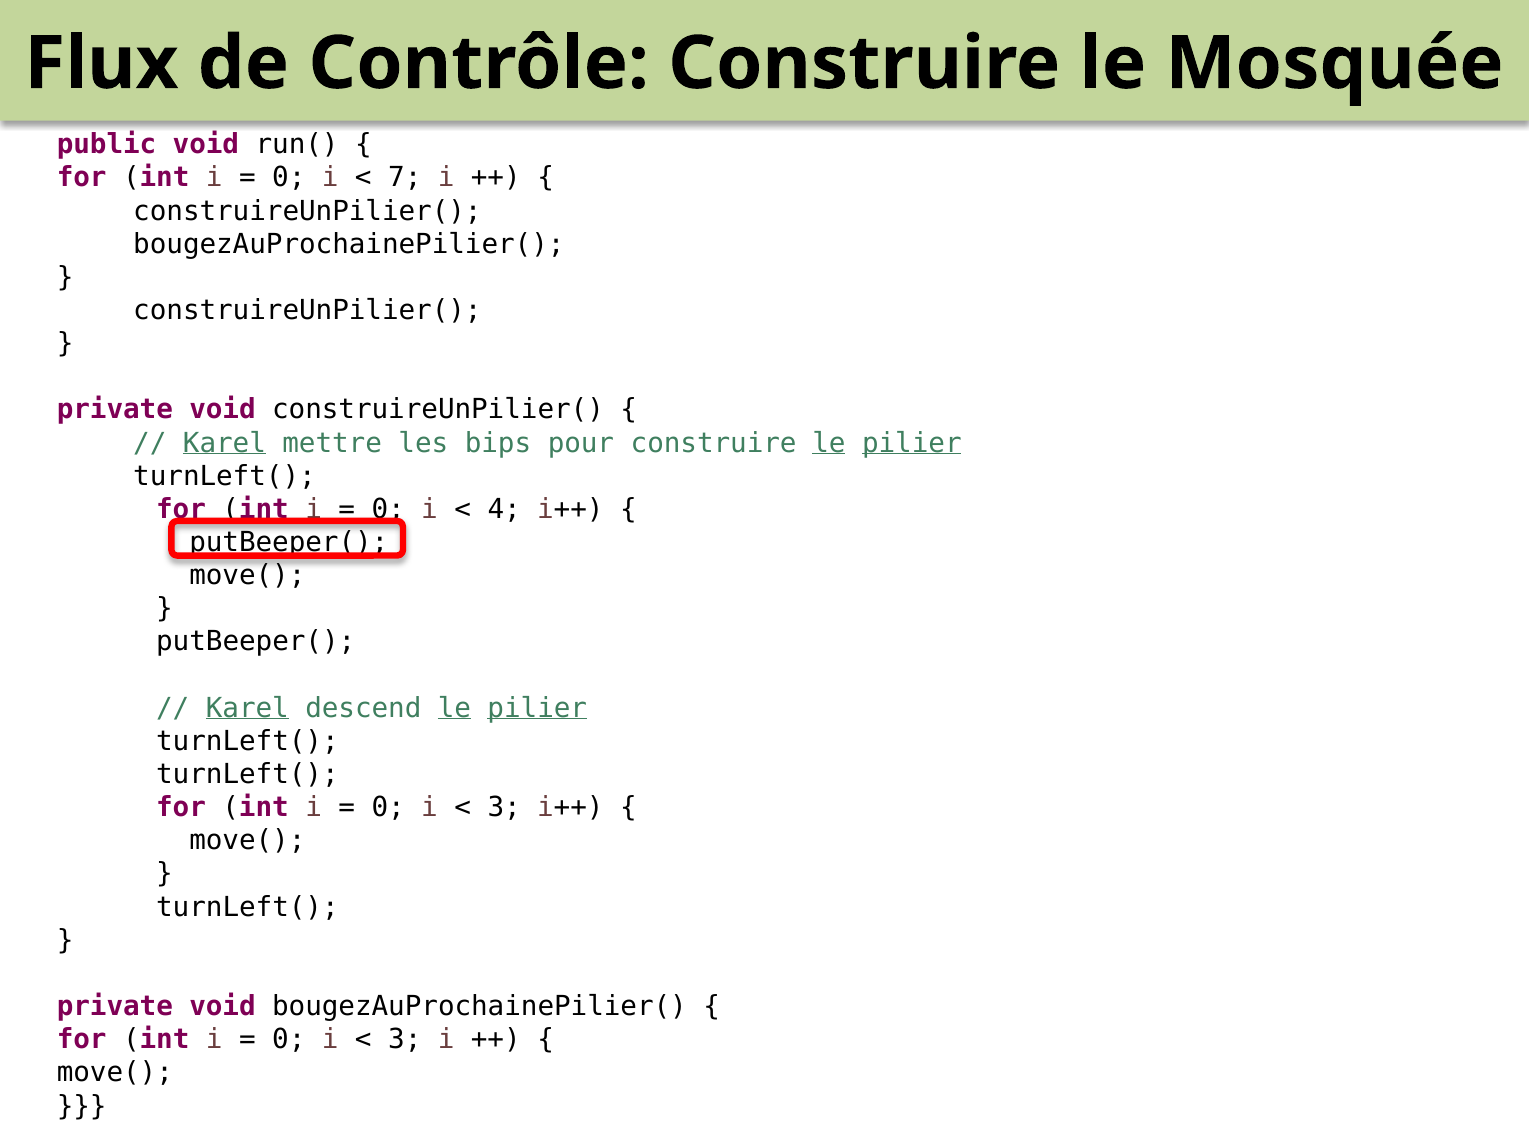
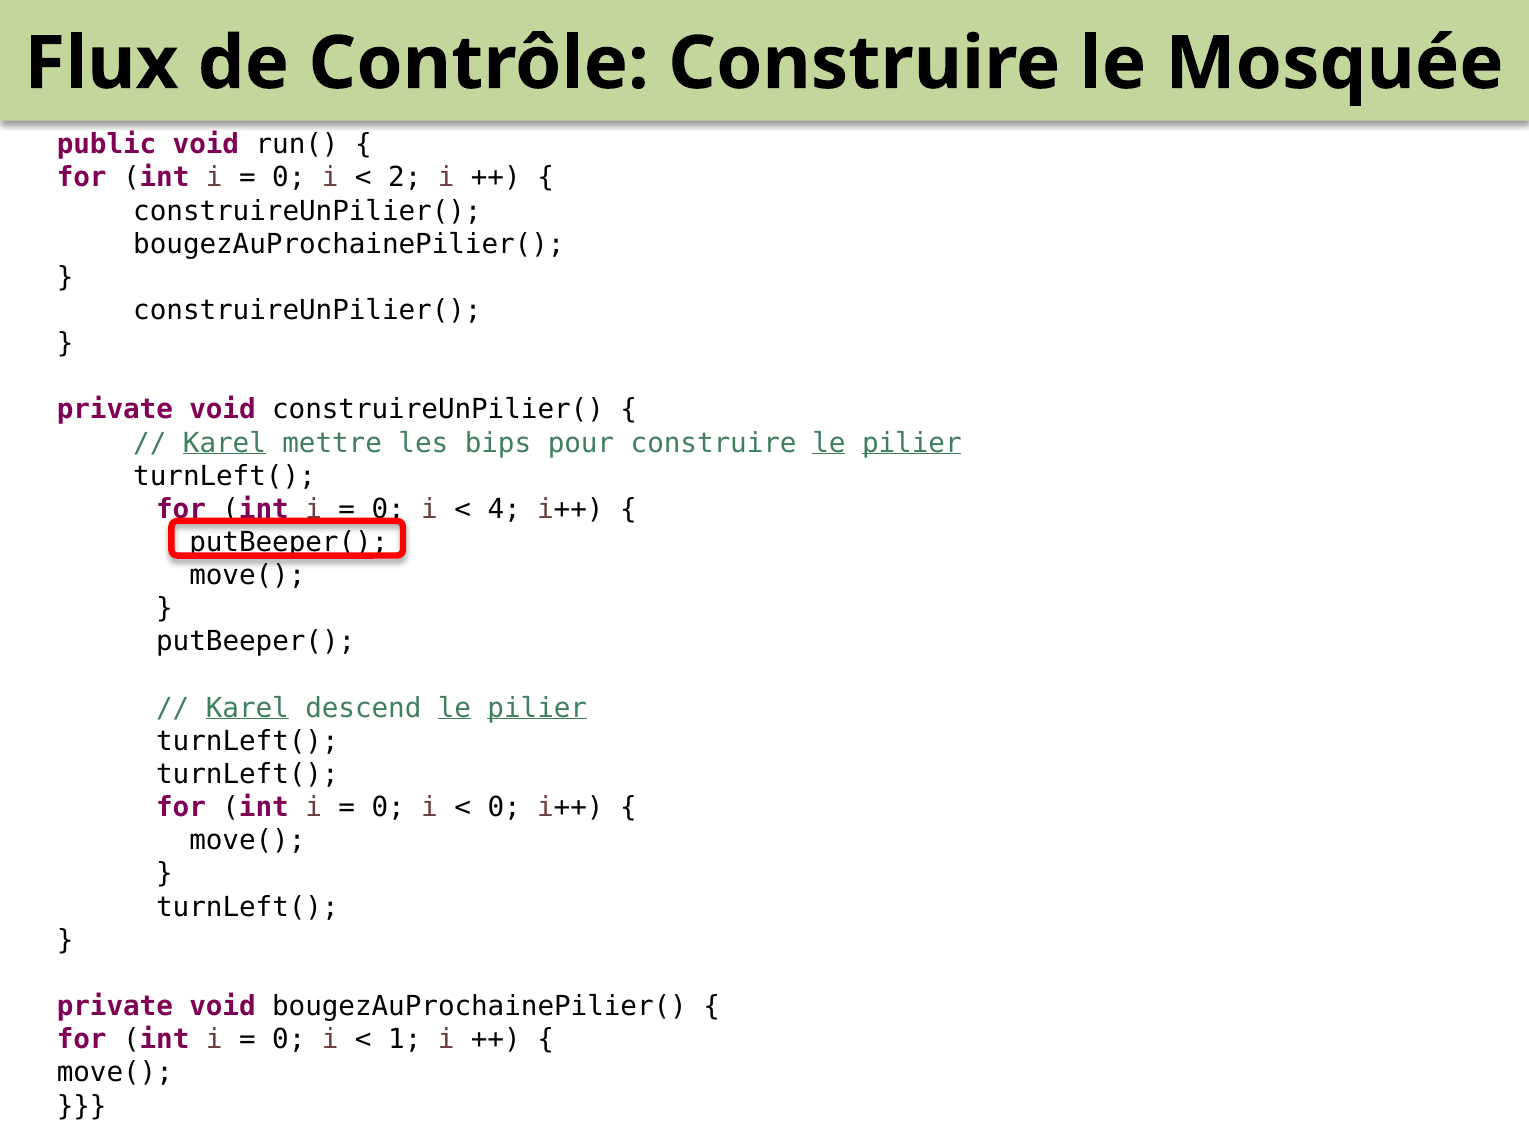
7: 7 -> 2
3 at (504, 808): 3 -> 0
3 at (405, 1040): 3 -> 1
